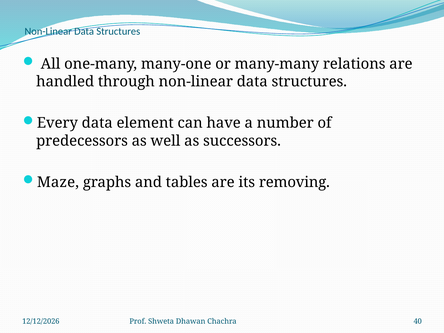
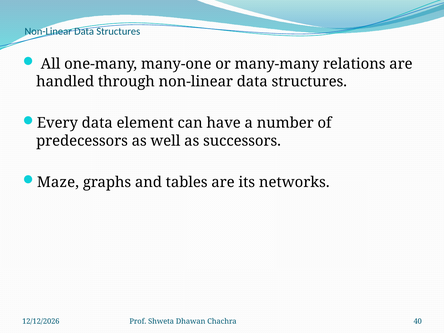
removing: removing -> networks
